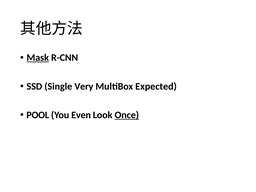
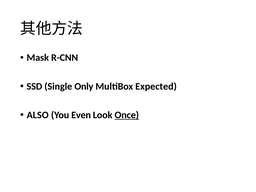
Mask underline: present -> none
Very: Very -> Only
POOL: POOL -> ALSO
